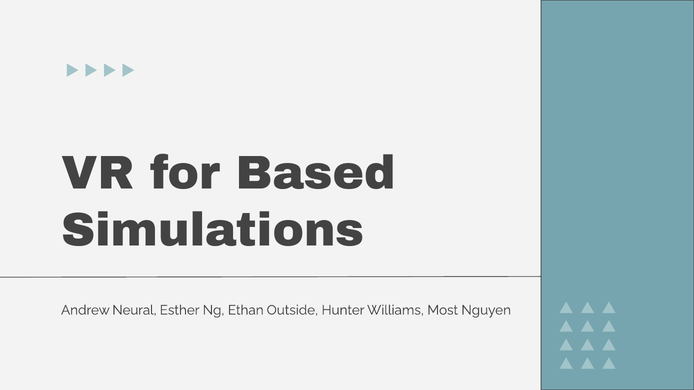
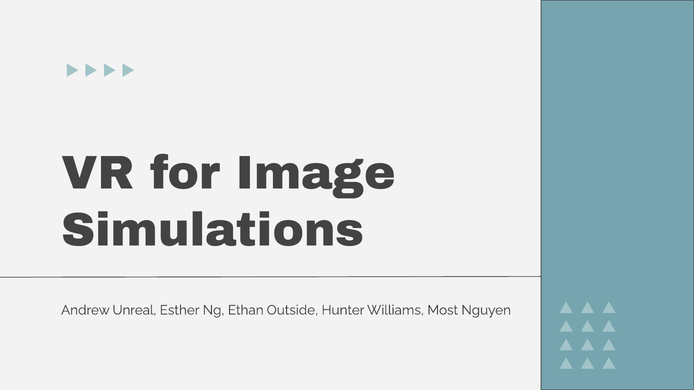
Based: Based -> Image
Neural: Neural -> Unreal
